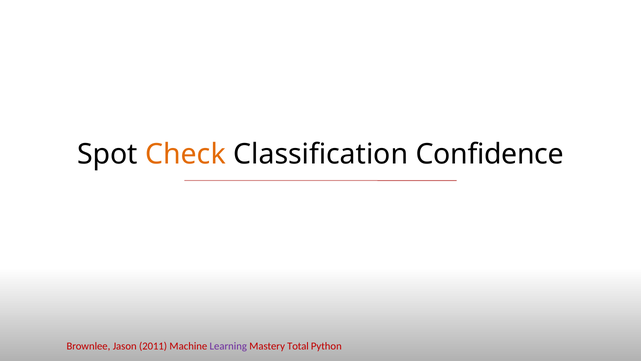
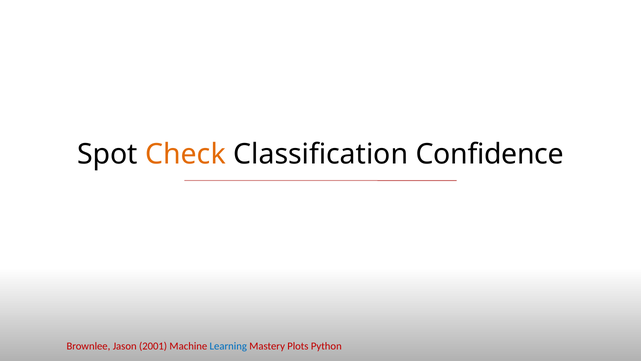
2011: 2011 -> 2001
Learning colour: purple -> blue
Total: Total -> Plots
